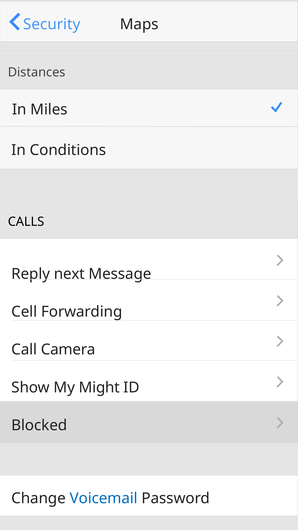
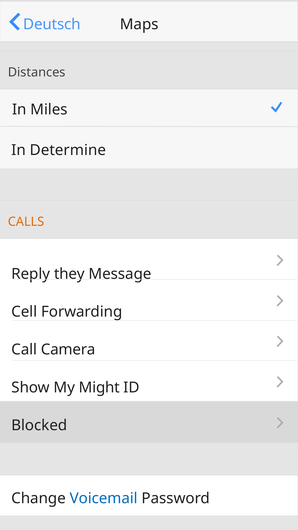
Security: Security -> Deutsch
Conditions: Conditions -> Determine
CALLS colour: black -> orange
next: next -> they
